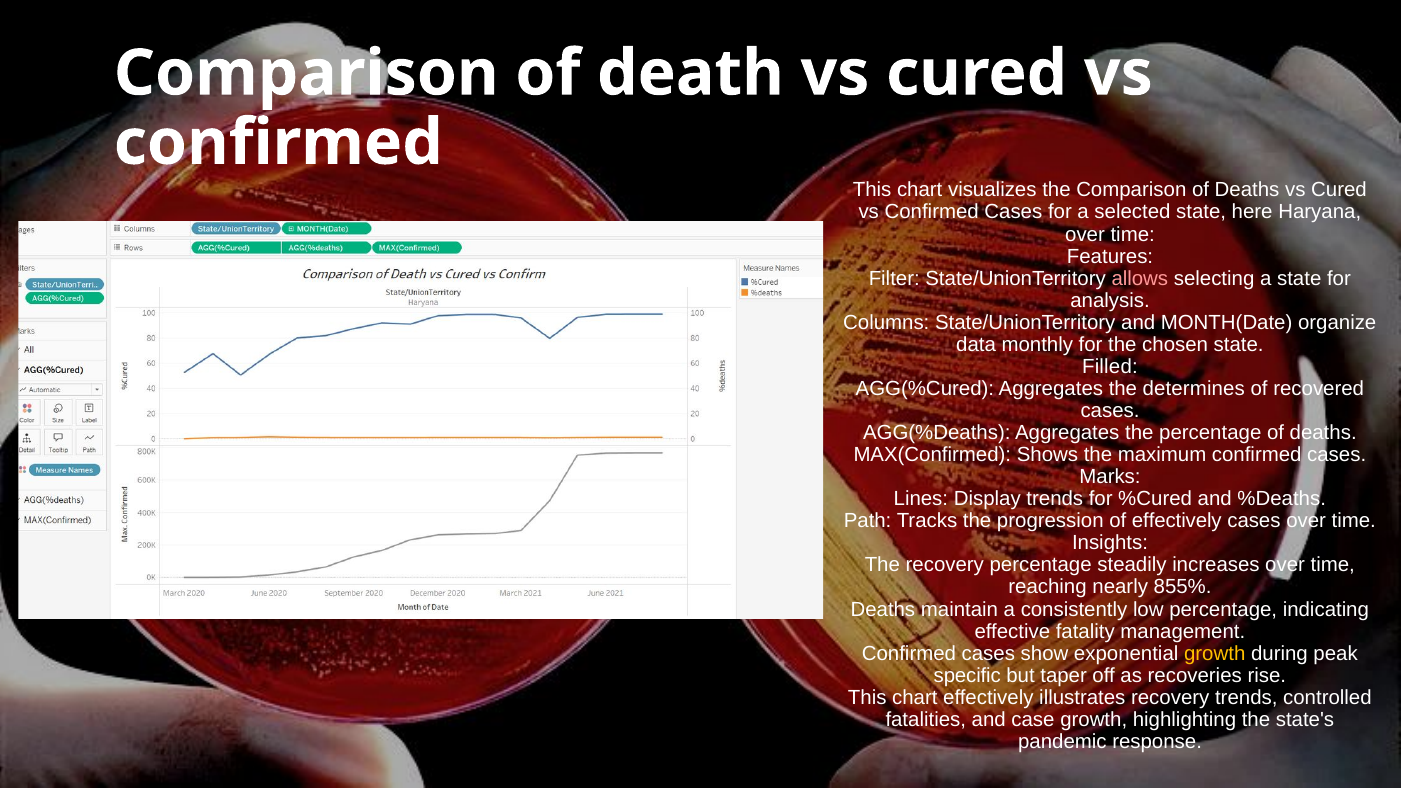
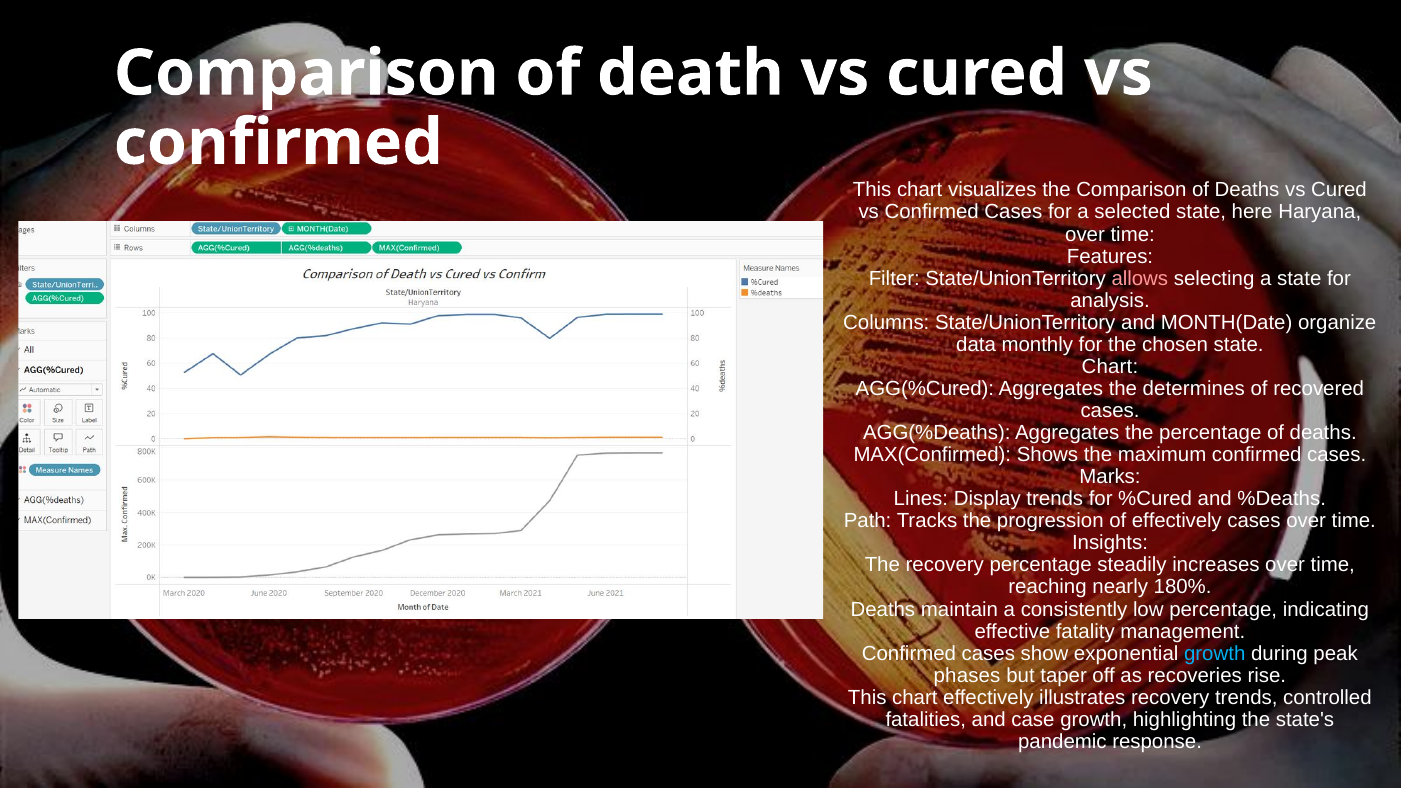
Filled at (1110, 367): Filled -> Chart
855%: 855% -> 180%
growth at (1215, 653) colour: yellow -> light blue
specific: specific -> phases
